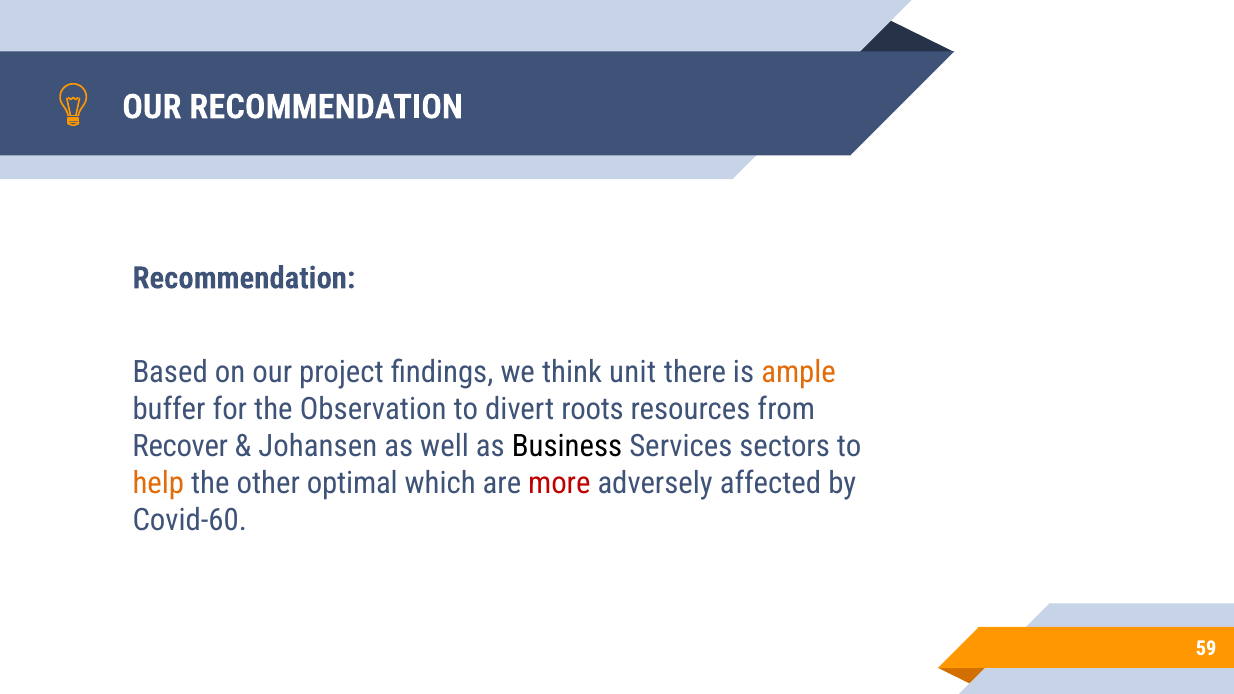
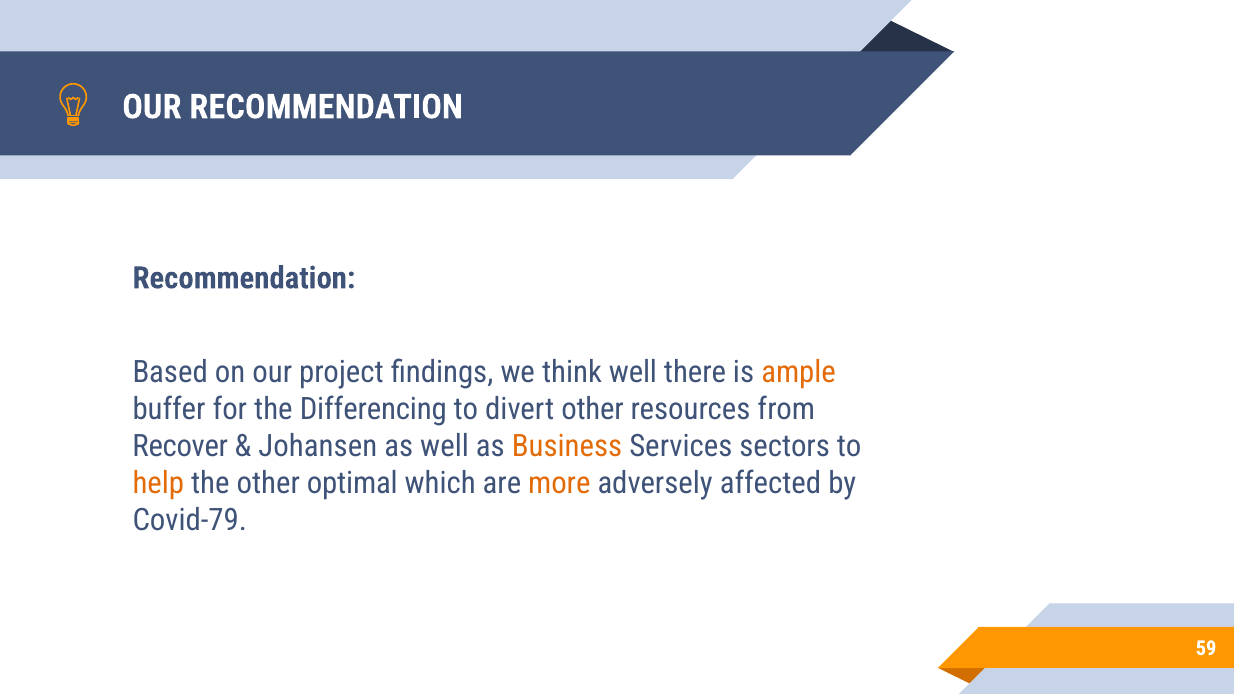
think unit: unit -> well
Observation: Observation -> Differencing
divert roots: roots -> other
Business colour: black -> orange
more colour: red -> orange
Covid-60: Covid-60 -> Covid-79
